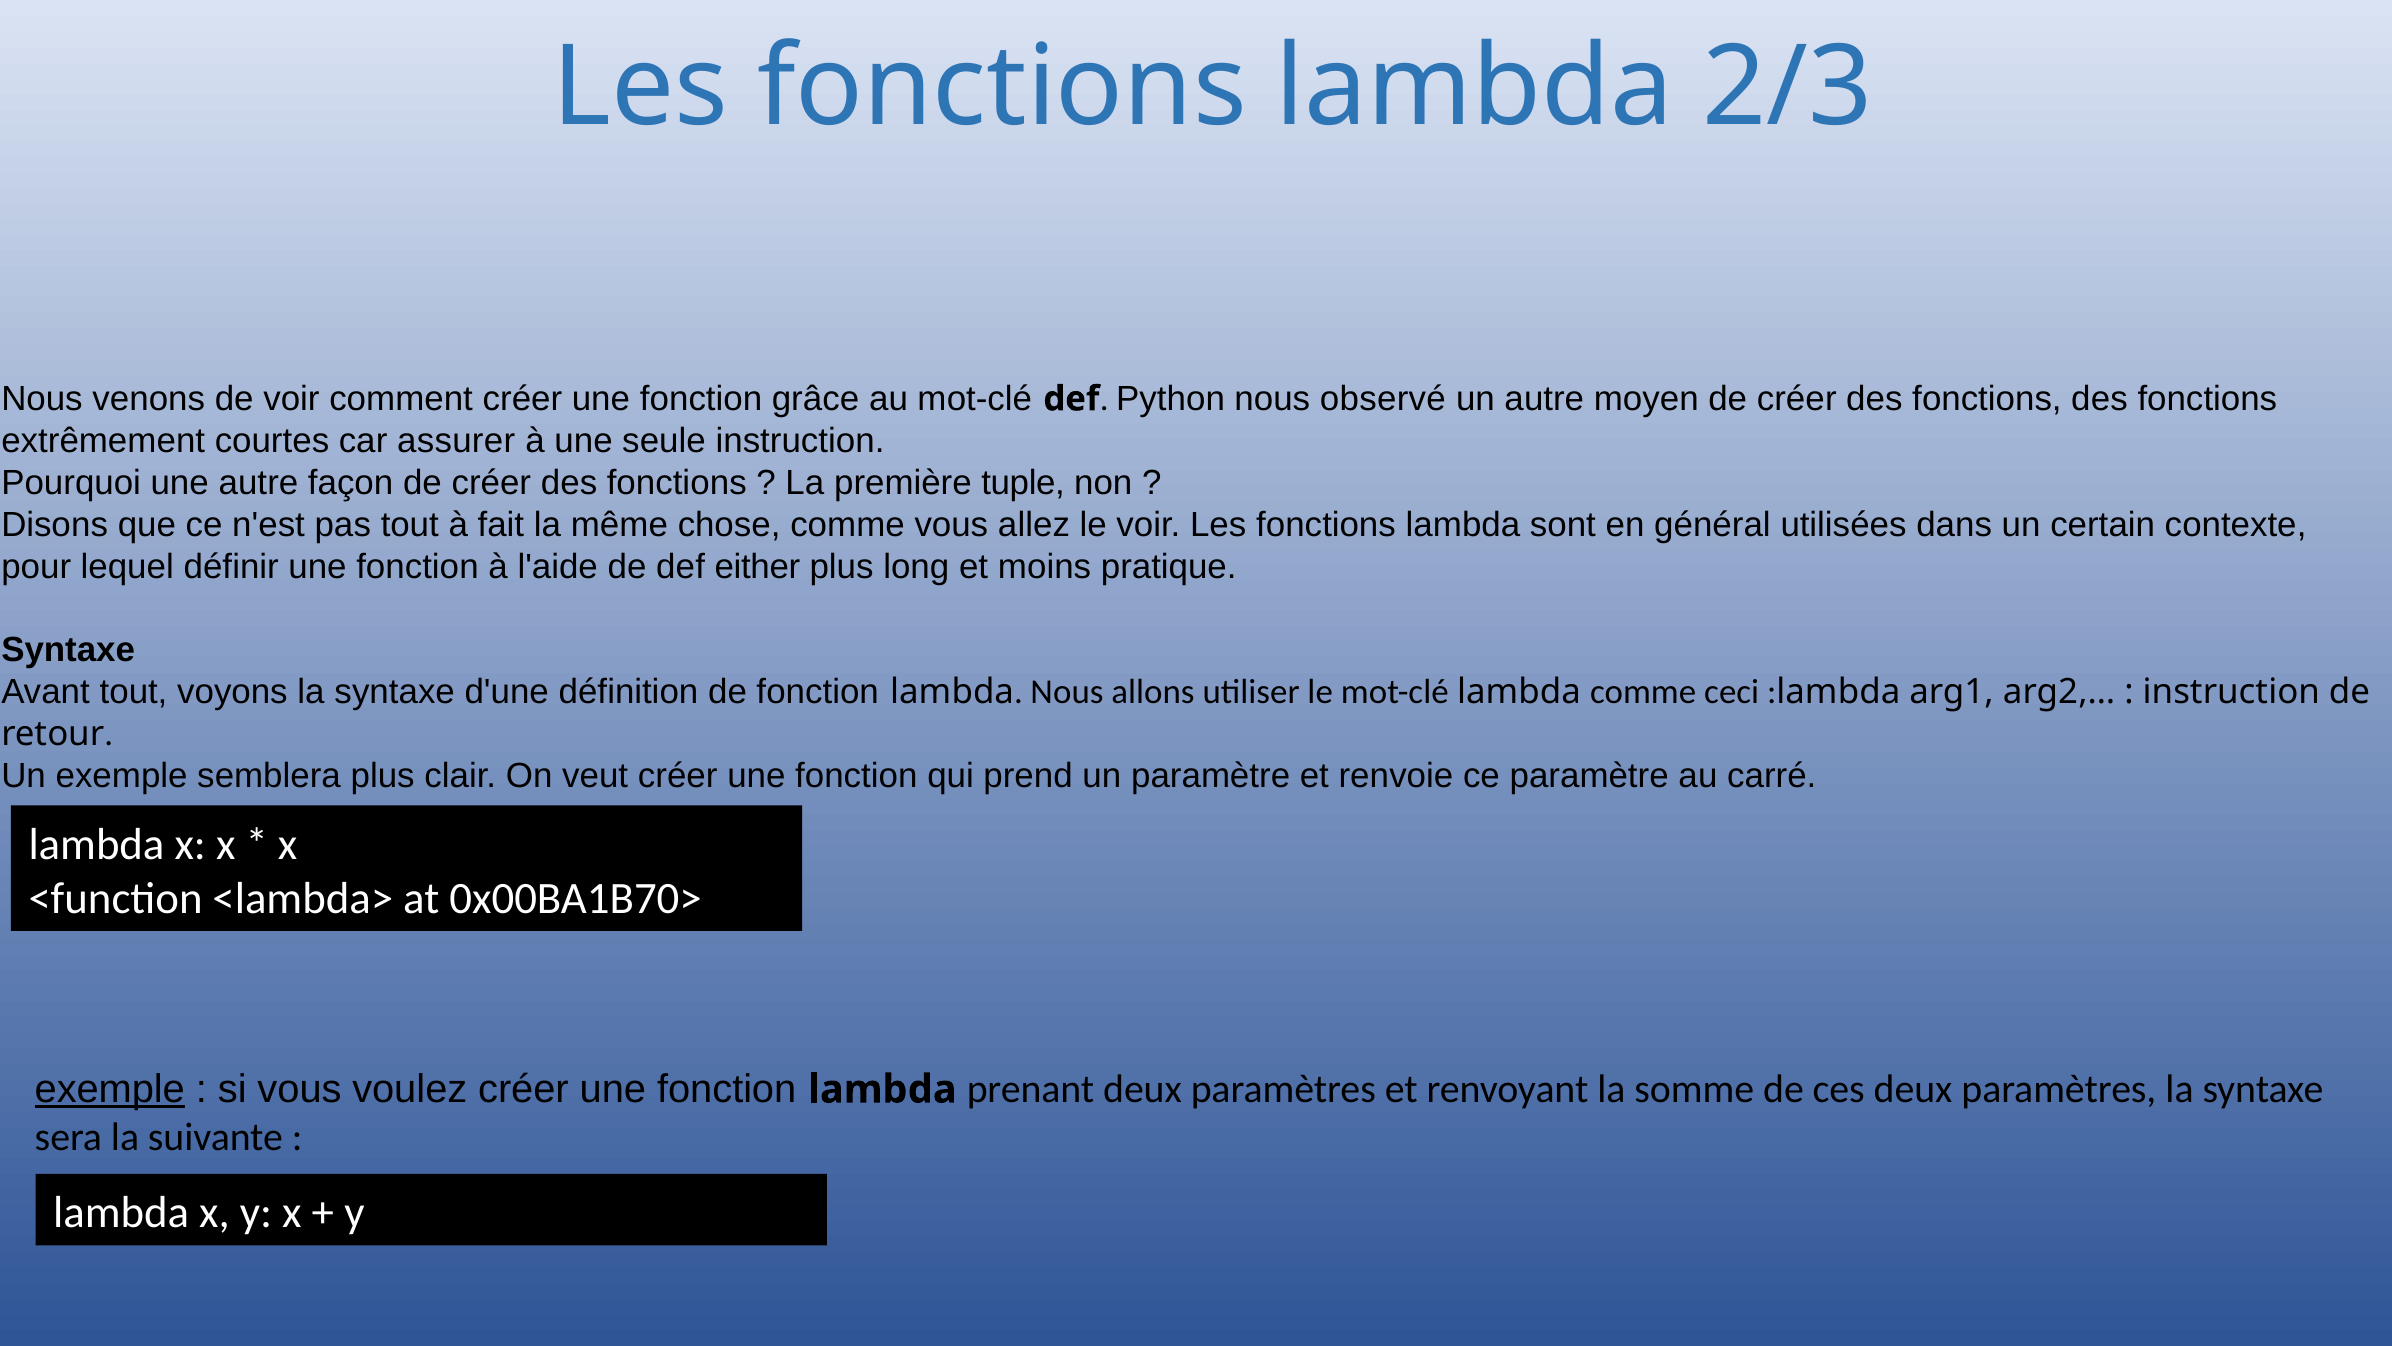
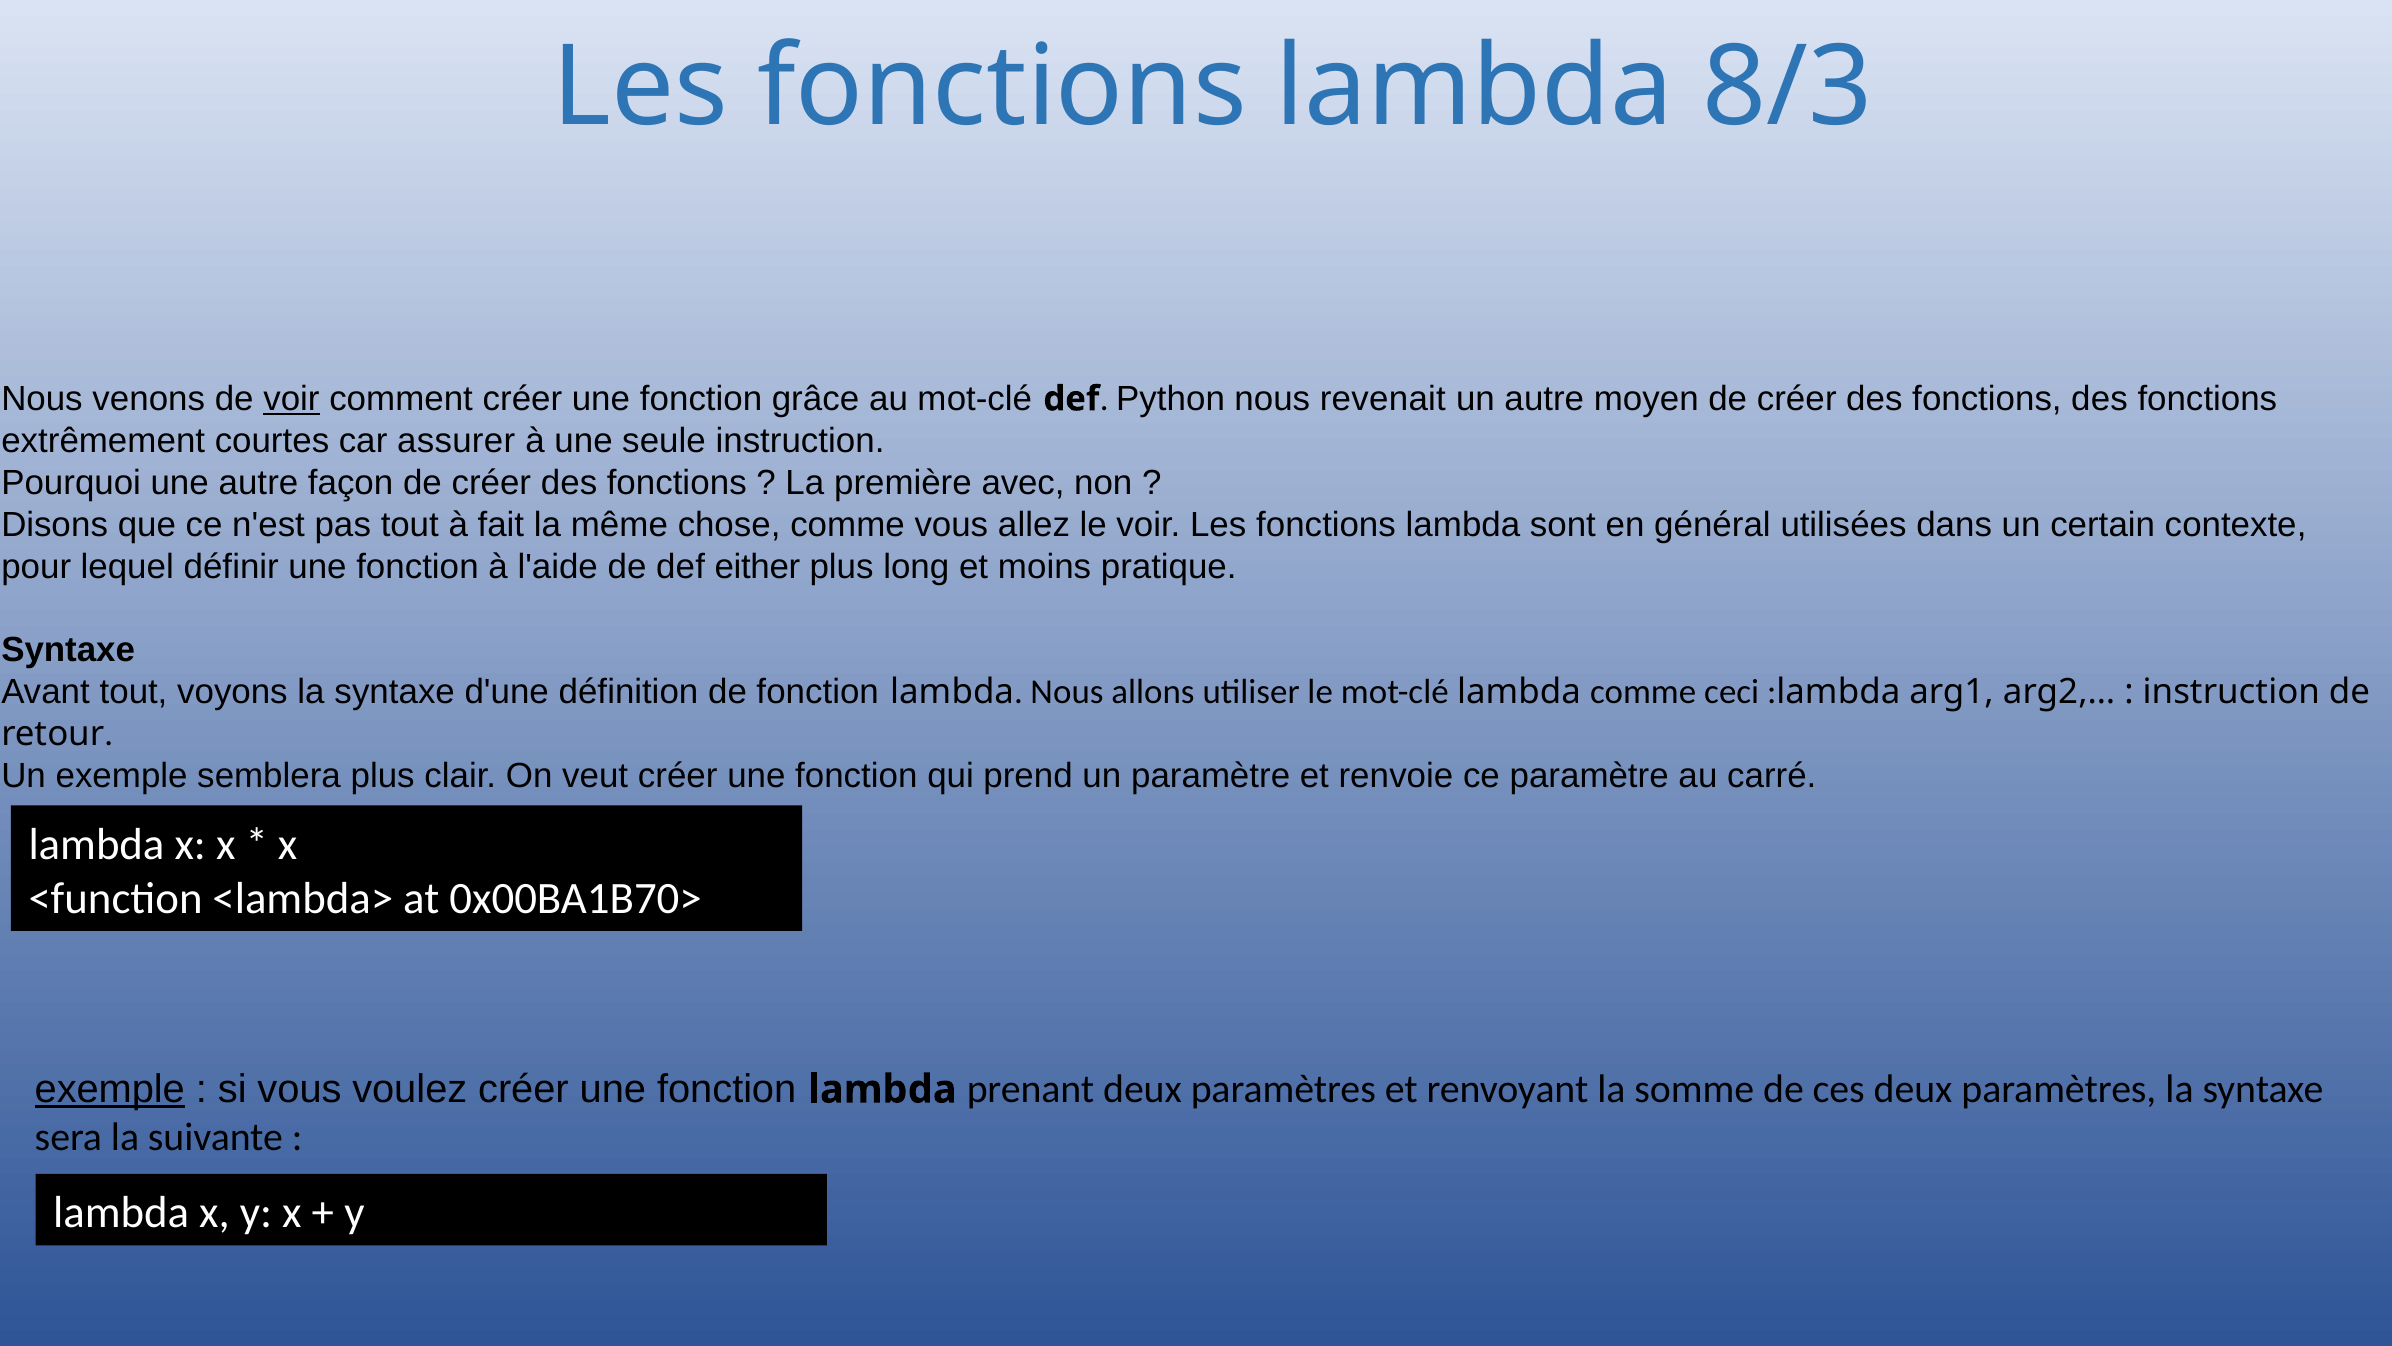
2/3: 2/3 -> 8/3
voir at (292, 399) underline: none -> present
observé: observé -> revenait
tuple: tuple -> avec
